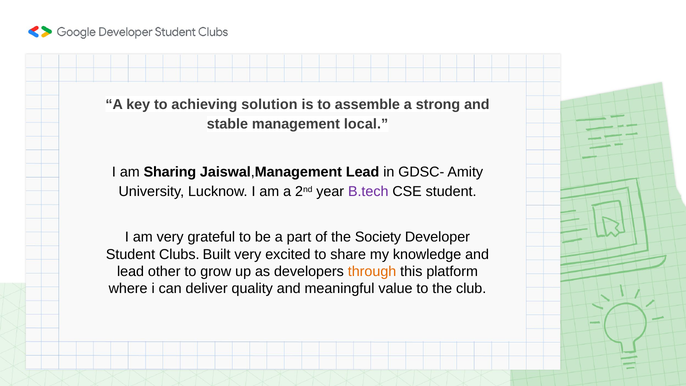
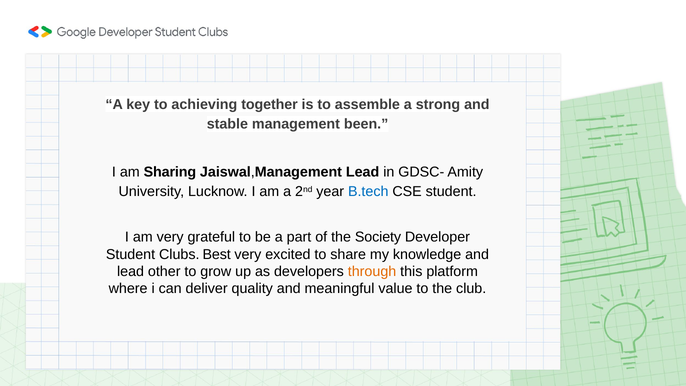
solution: solution -> together
local: local -> been
B.tech colour: purple -> blue
Built: Built -> Best
